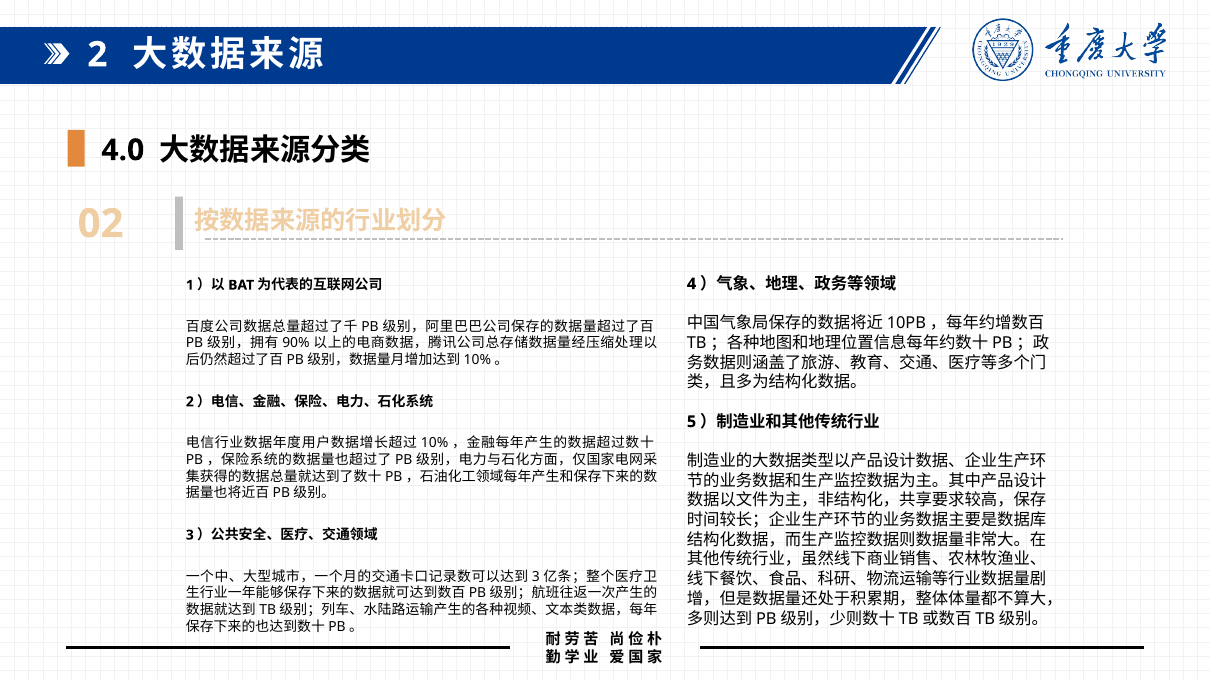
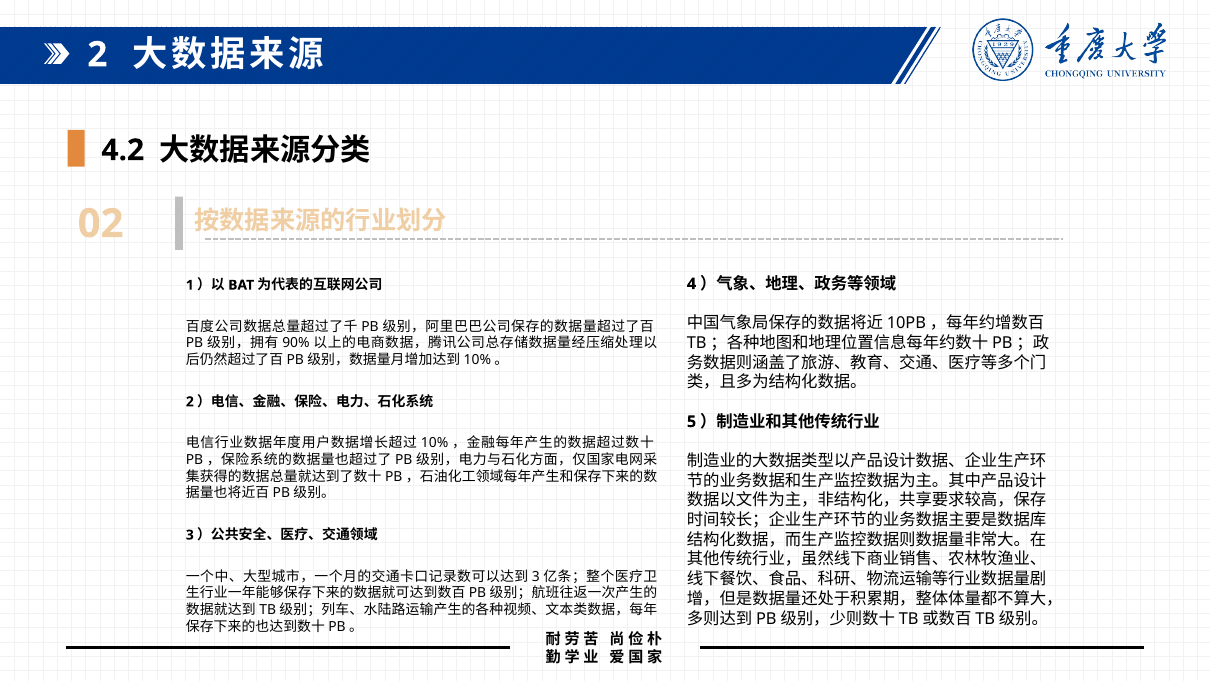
4.0: 4.0 -> 4.2
